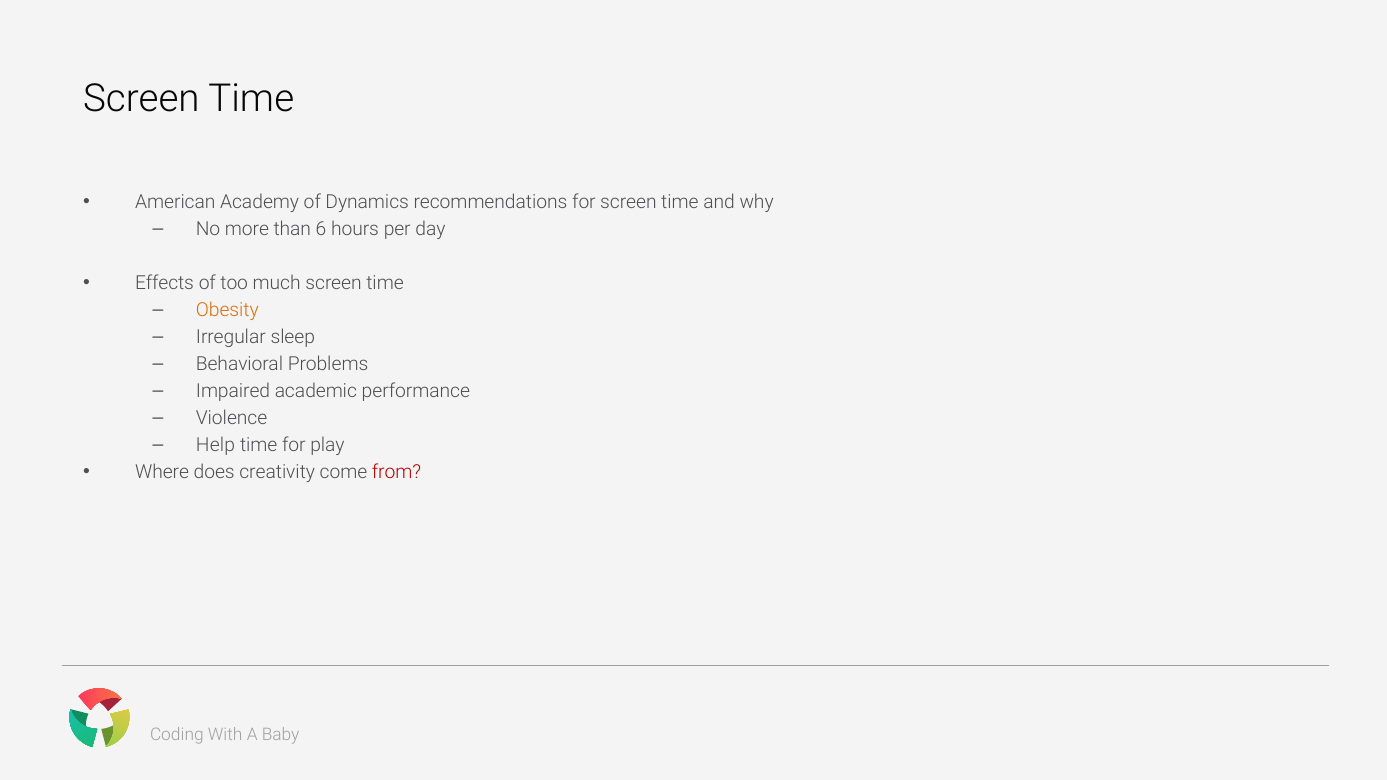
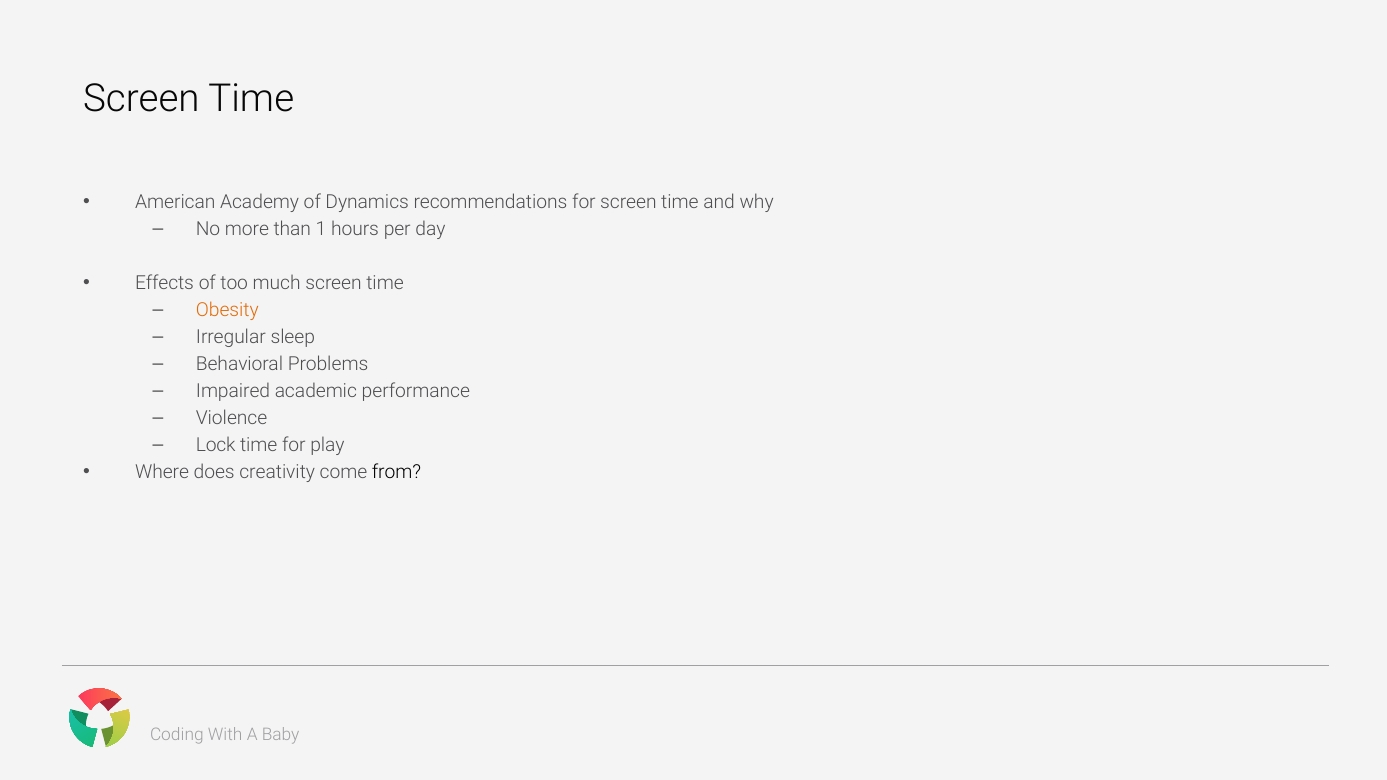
6: 6 -> 1
Help: Help -> Lock
from colour: red -> black
